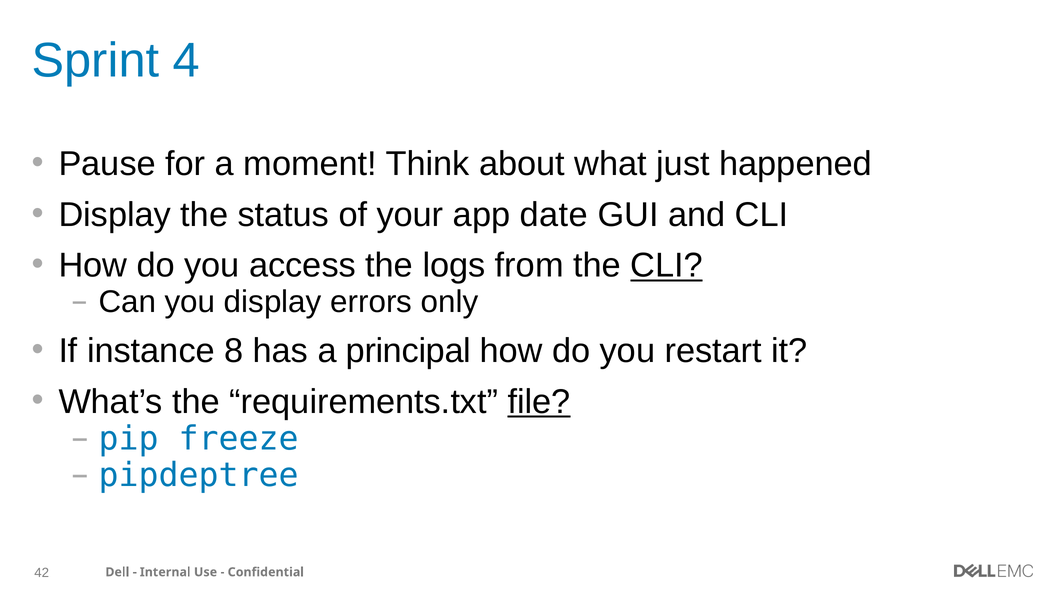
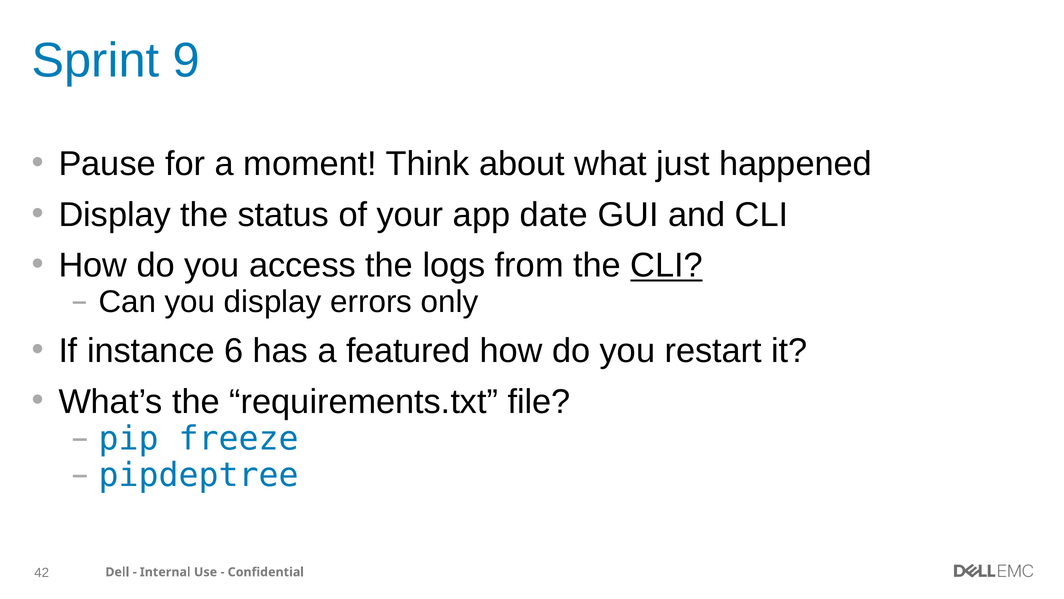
4: 4 -> 9
8: 8 -> 6
principal: principal -> featured
file underline: present -> none
